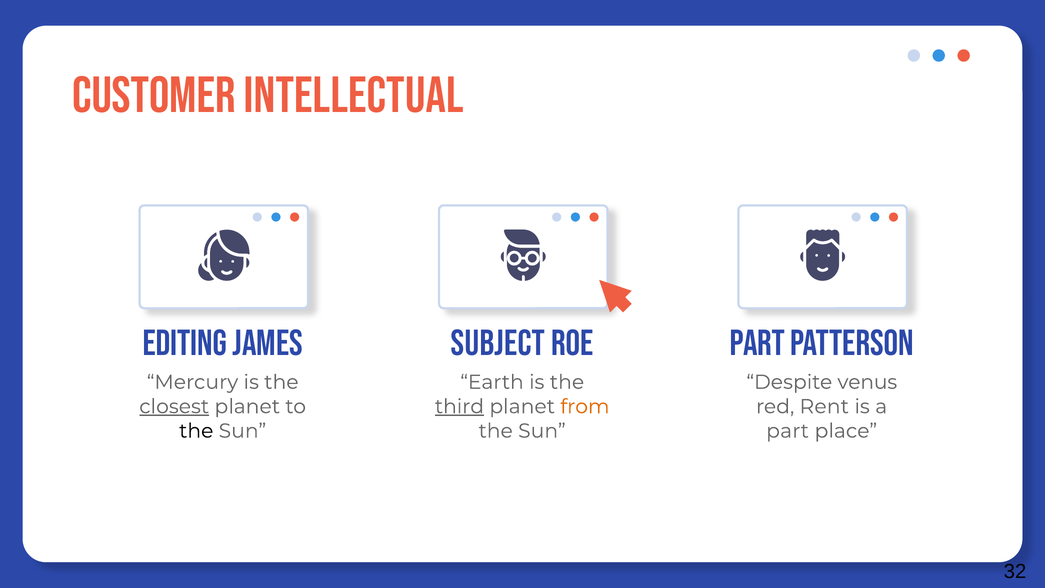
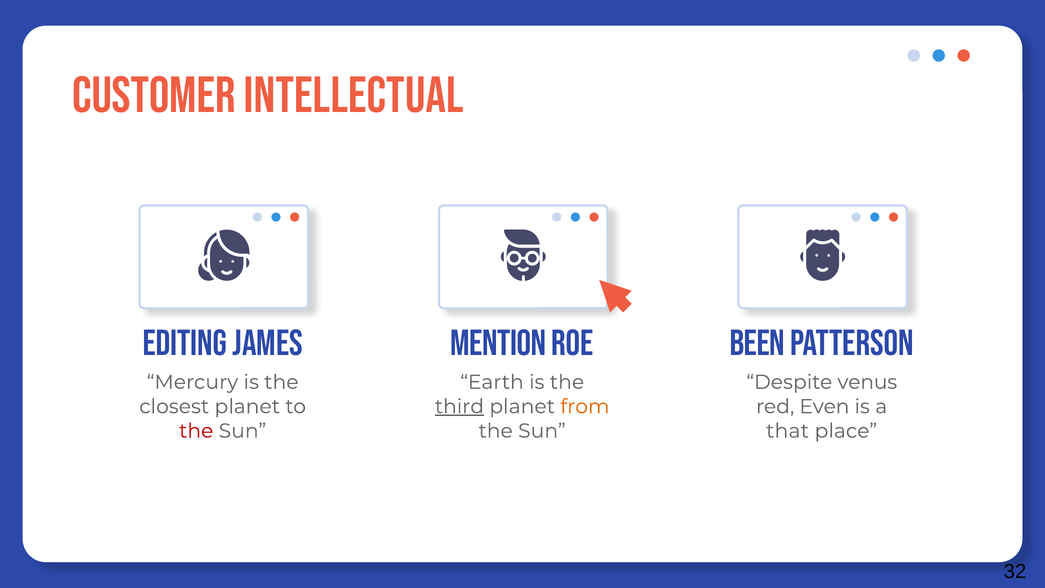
SUBJECT: SUBJECT -> MENTION
PART at (757, 343): PART -> BEEN
closest underline: present -> none
Rent: Rent -> Even
the at (196, 431) colour: black -> red
part at (788, 431): part -> that
